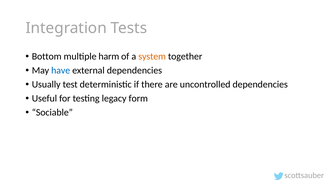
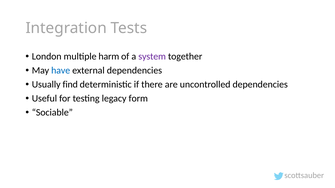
Bottom: Bottom -> London
system colour: orange -> purple
test: test -> find
